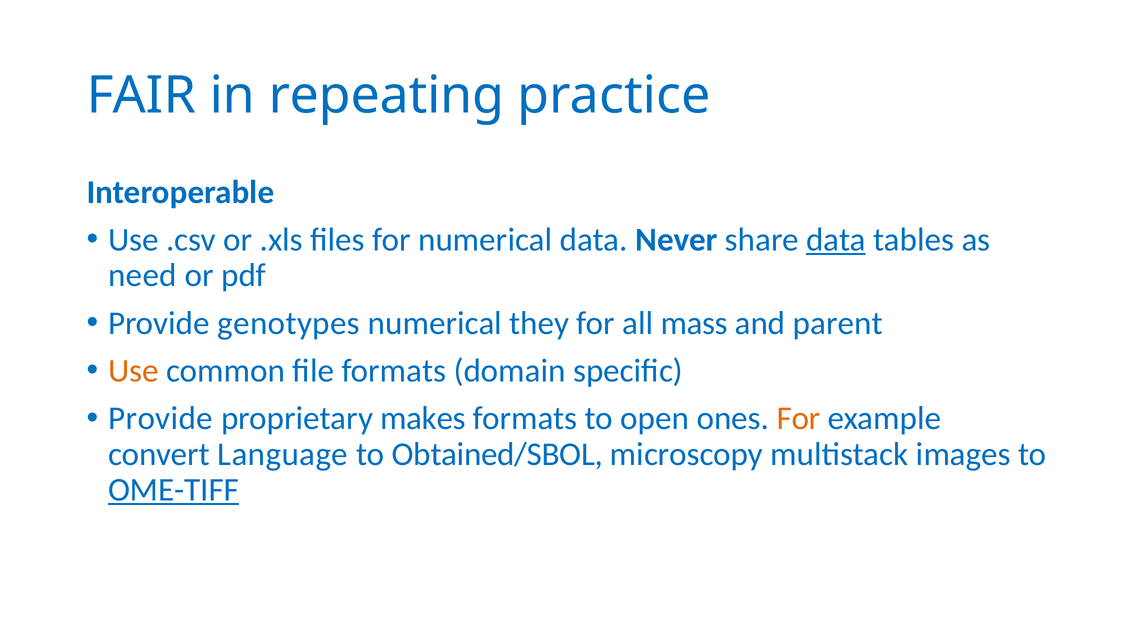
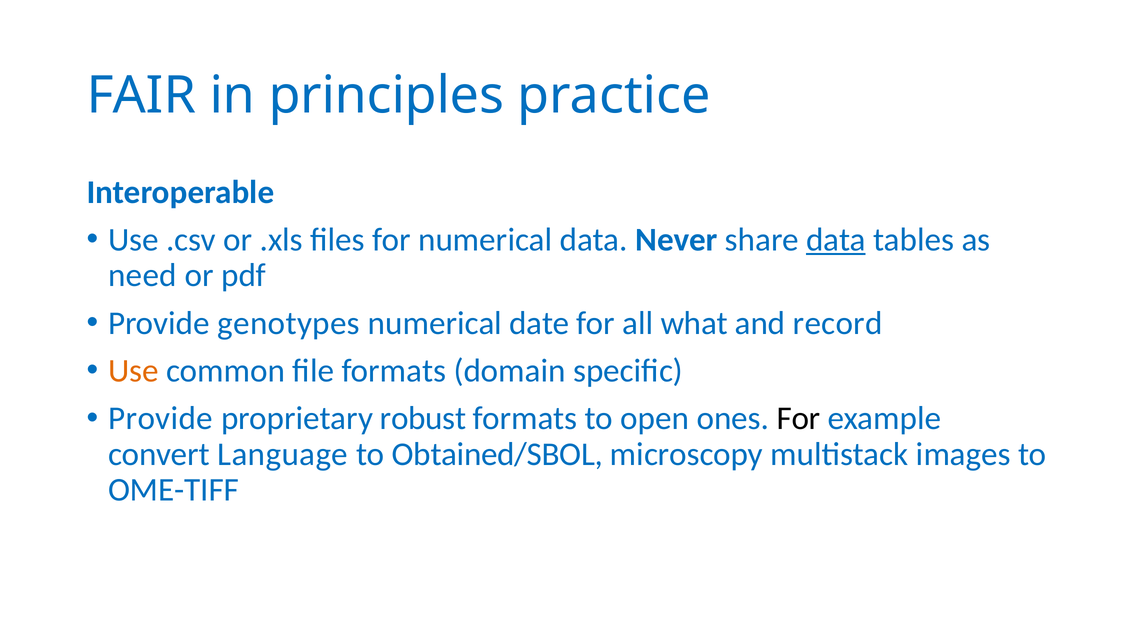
repeating: repeating -> principles
they: they -> date
mass: mass -> what
parent: parent -> record
makes: makes -> robust
For at (799, 419) colour: orange -> black
OME-TIFF underline: present -> none
